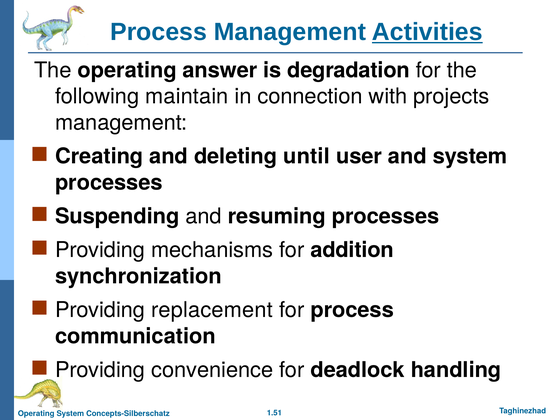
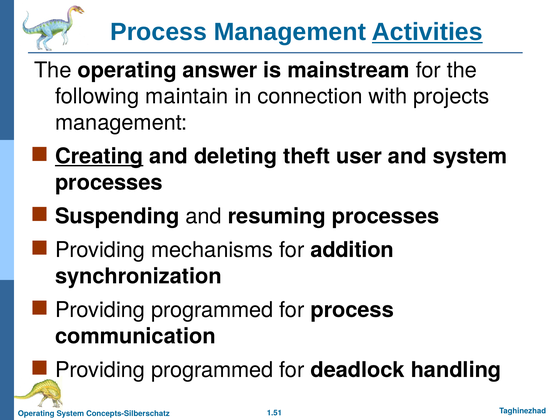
degradation: degradation -> mainstream
Creating underline: none -> present
until: until -> theft
replacement at (212, 310): replacement -> programmed
convenience at (212, 370): convenience -> programmed
